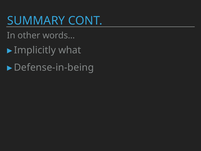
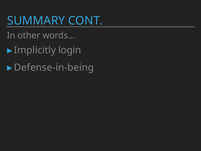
what: what -> login
